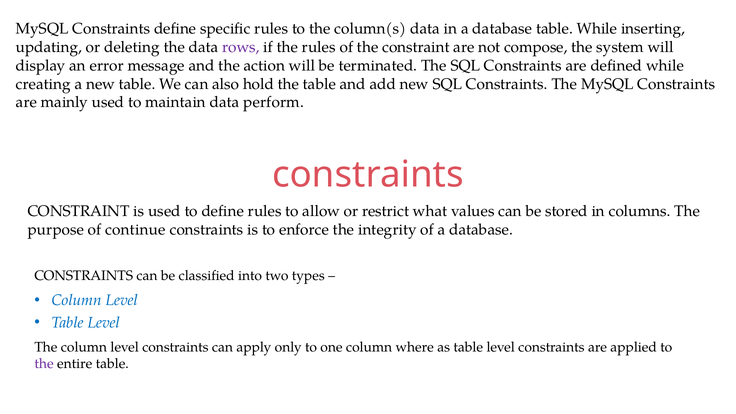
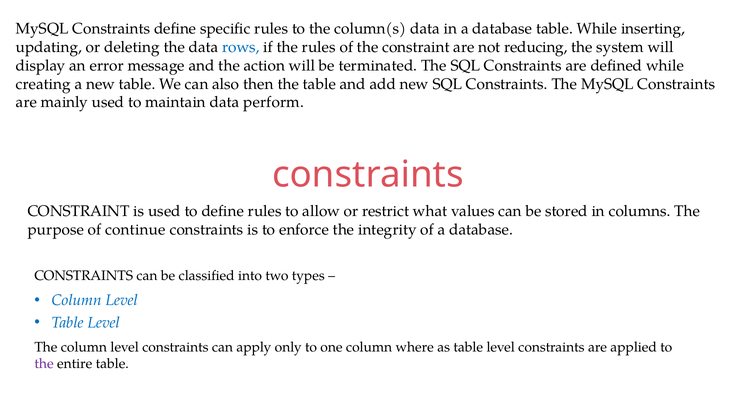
rows colour: purple -> blue
compose: compose -> reducing
hold: hold -> then
